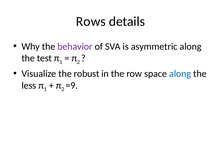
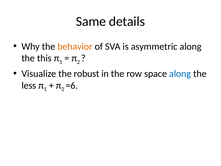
Rows: Rows -> Same
behavior colour: purple -> orange
test: test -> this
=9: =9 -> =6
